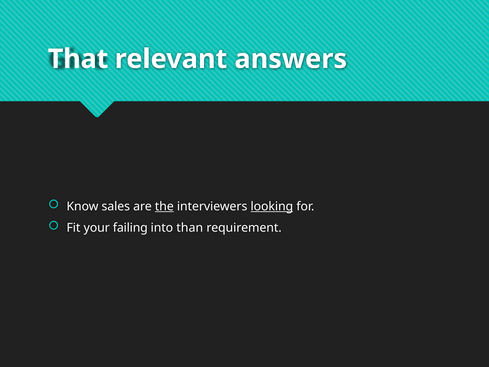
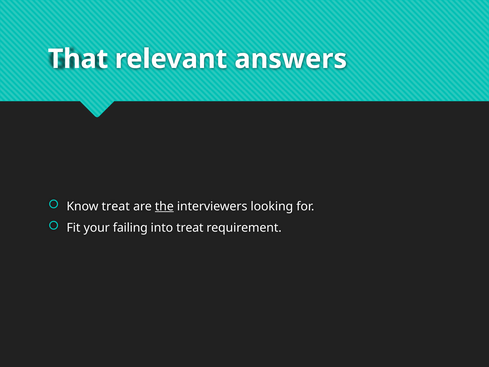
Know sales: sales -> treat
looking underline: present -> none
into than: than -> treat
